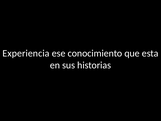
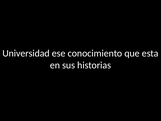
Experiencia: Experiencia -> Universidad
